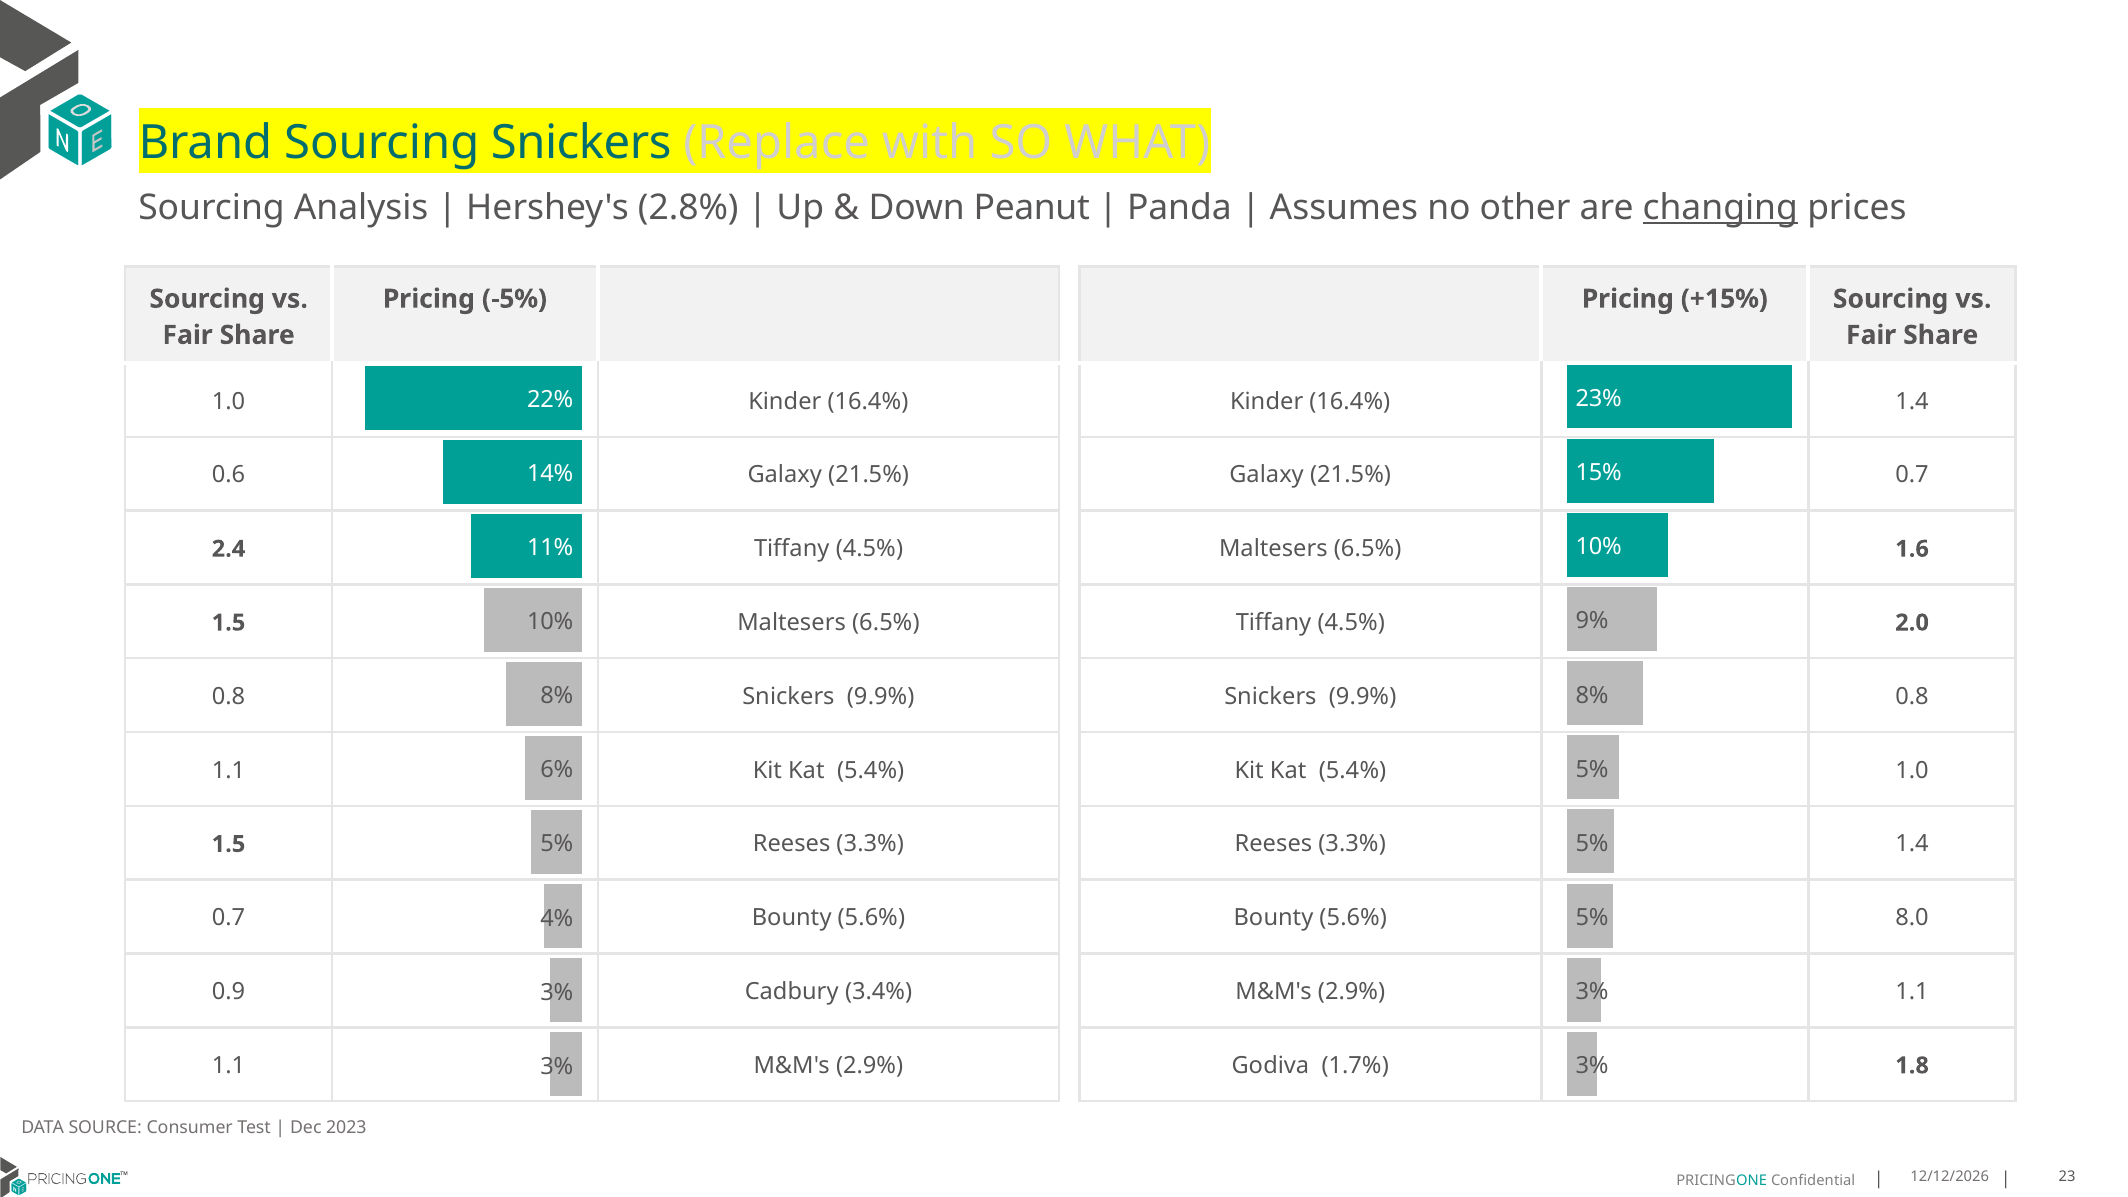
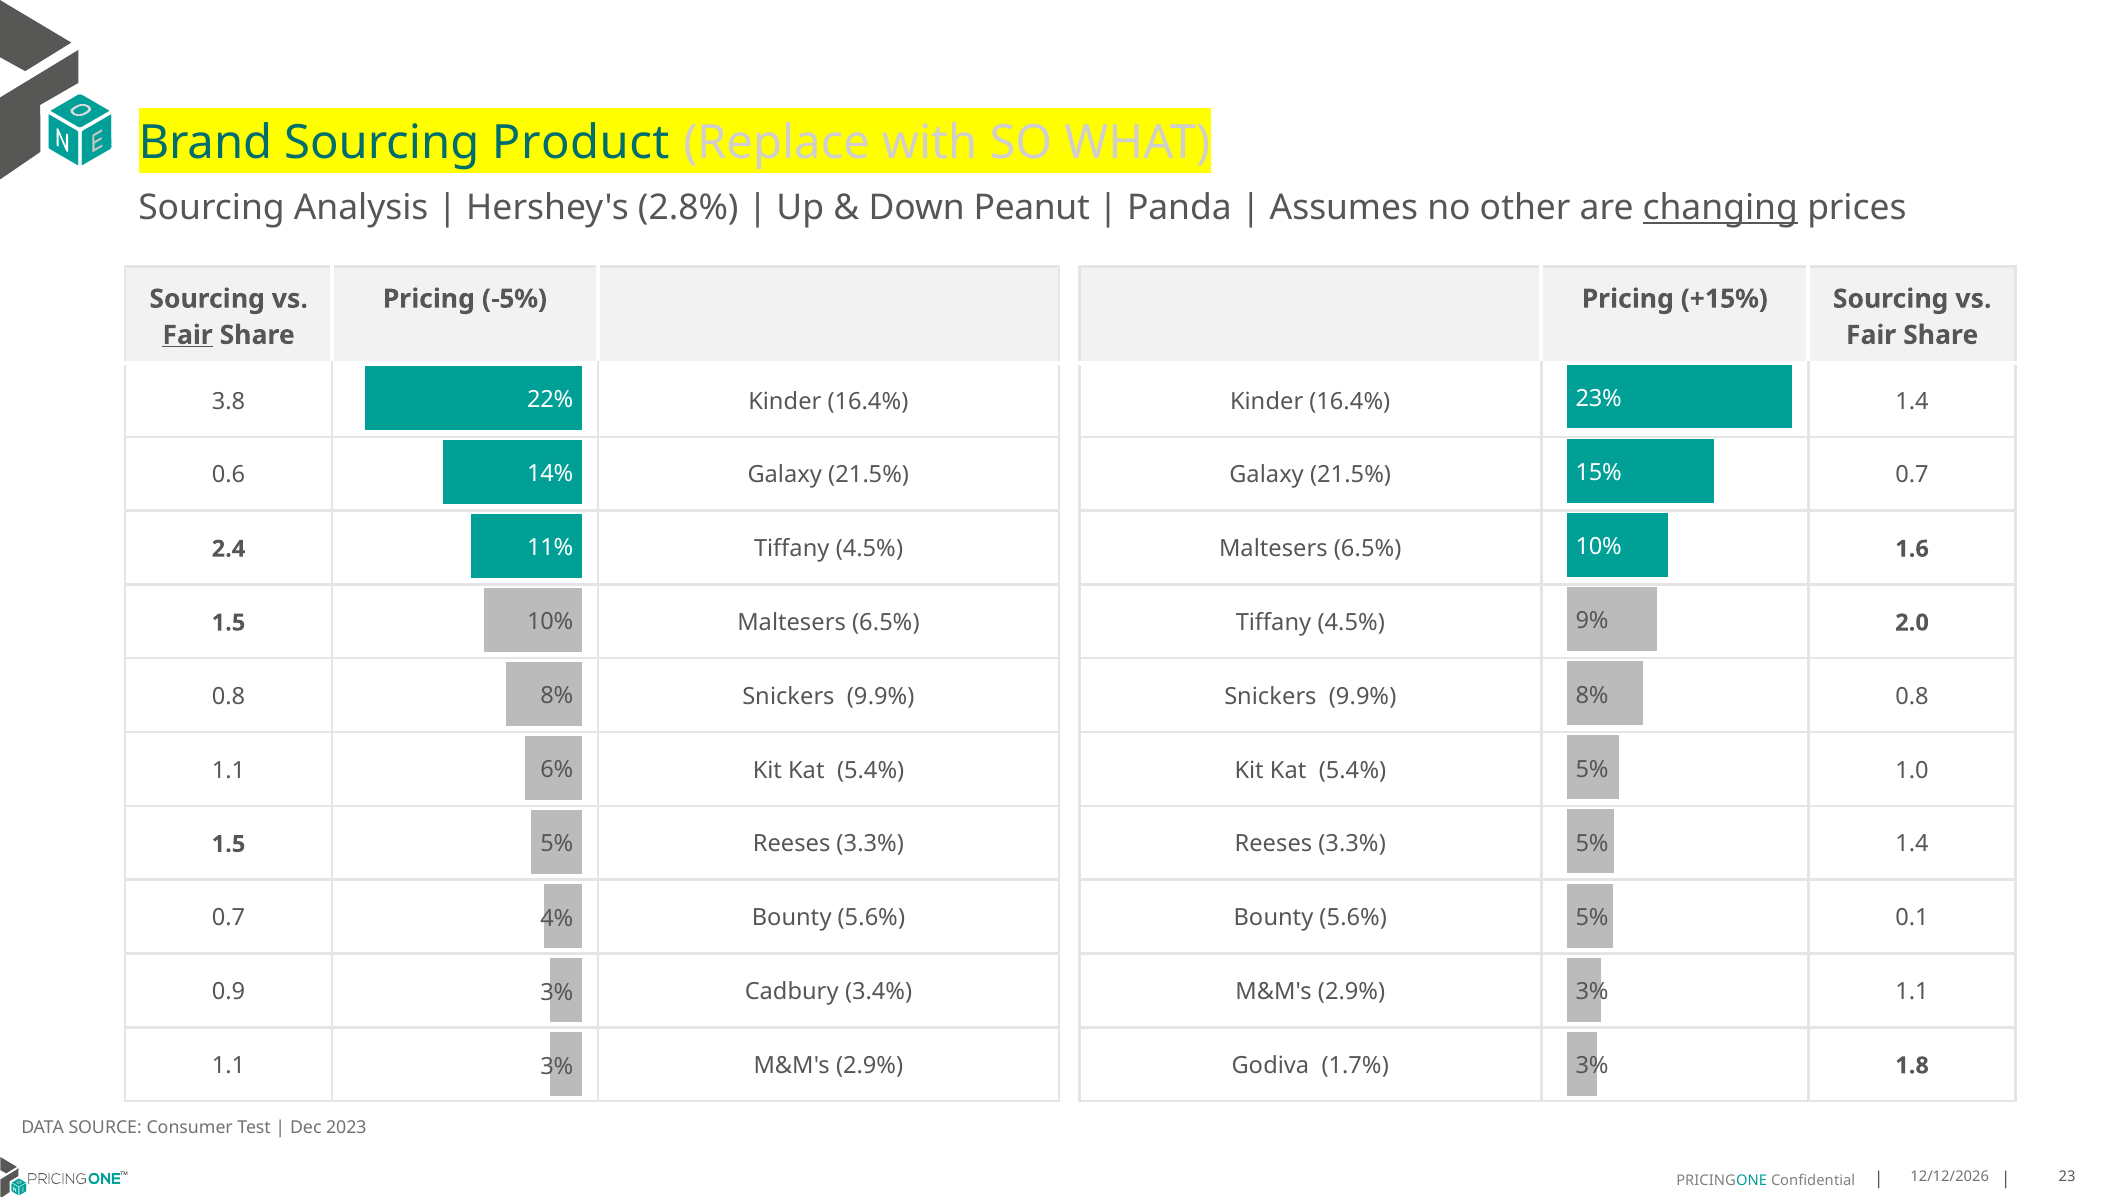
Sourcing Snickers: Snickers -> Product
Fair at (188, 335) underline: none -> present
1.0 at (229, 401): 1.0 -> 3.8
8.0: 8.0 -> 0.1
